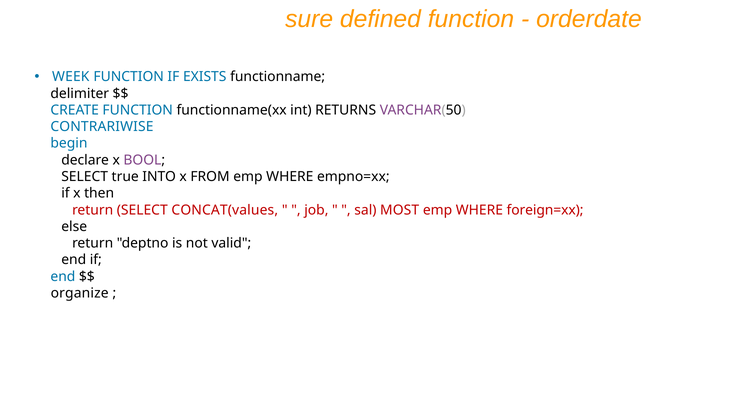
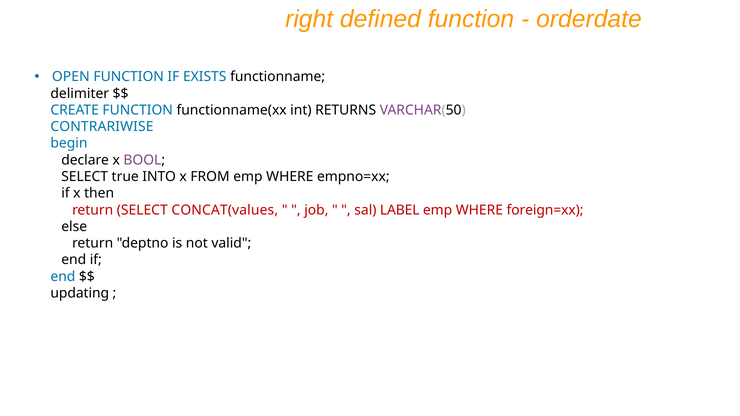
sure: sure -> right
WEEK: WEEK -> OPEN
MOST: MOST -> LABEL
organize: organize -> updating
